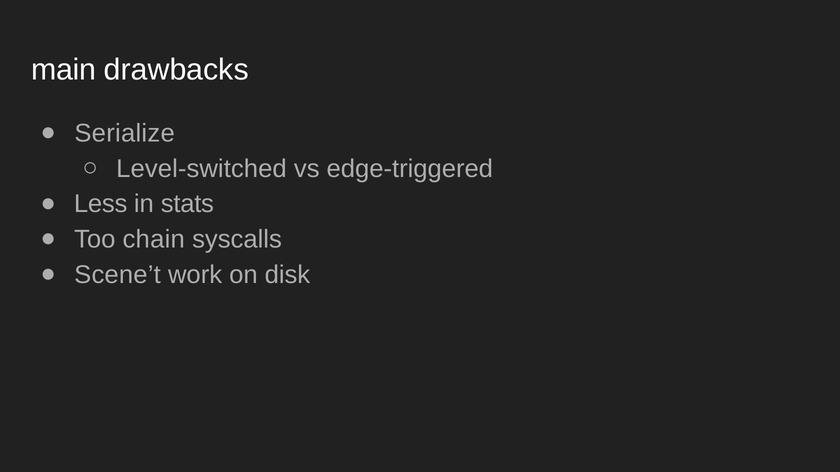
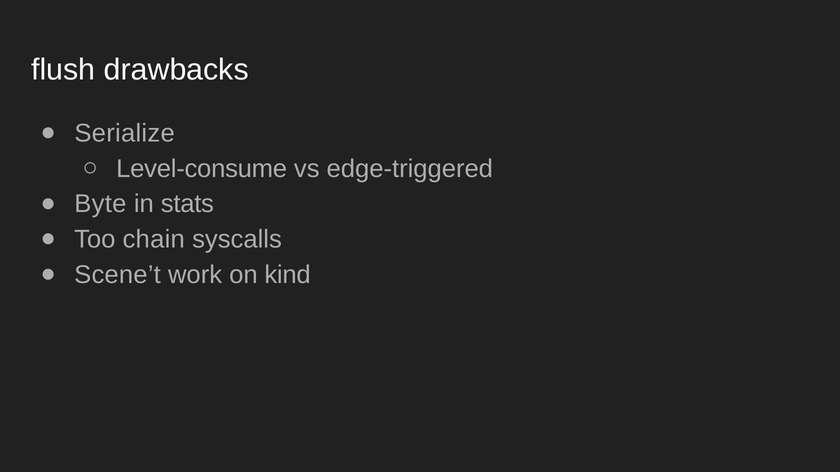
main: main -> flush
Level-switched: Level-switched -> Level-consume
Less: Less -> Byte
disk: disk -> kind
